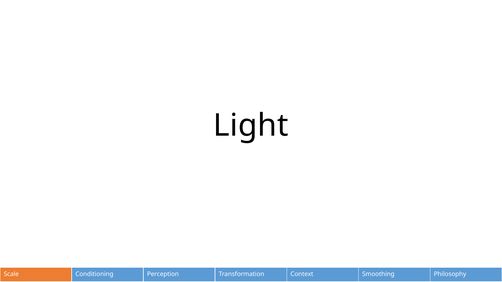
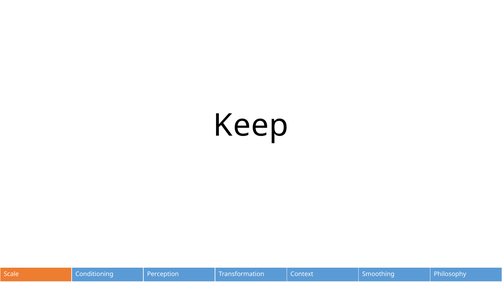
Light: Light -> Keep
